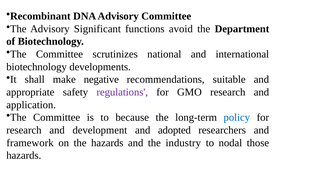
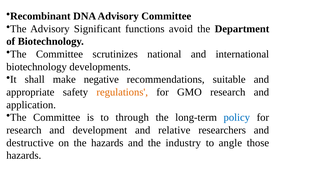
regulations colour: purple -> orange
because: because -> through
adopted: adopted -> relative
framework: framework -> destructive
nodal: nodal -> angle
